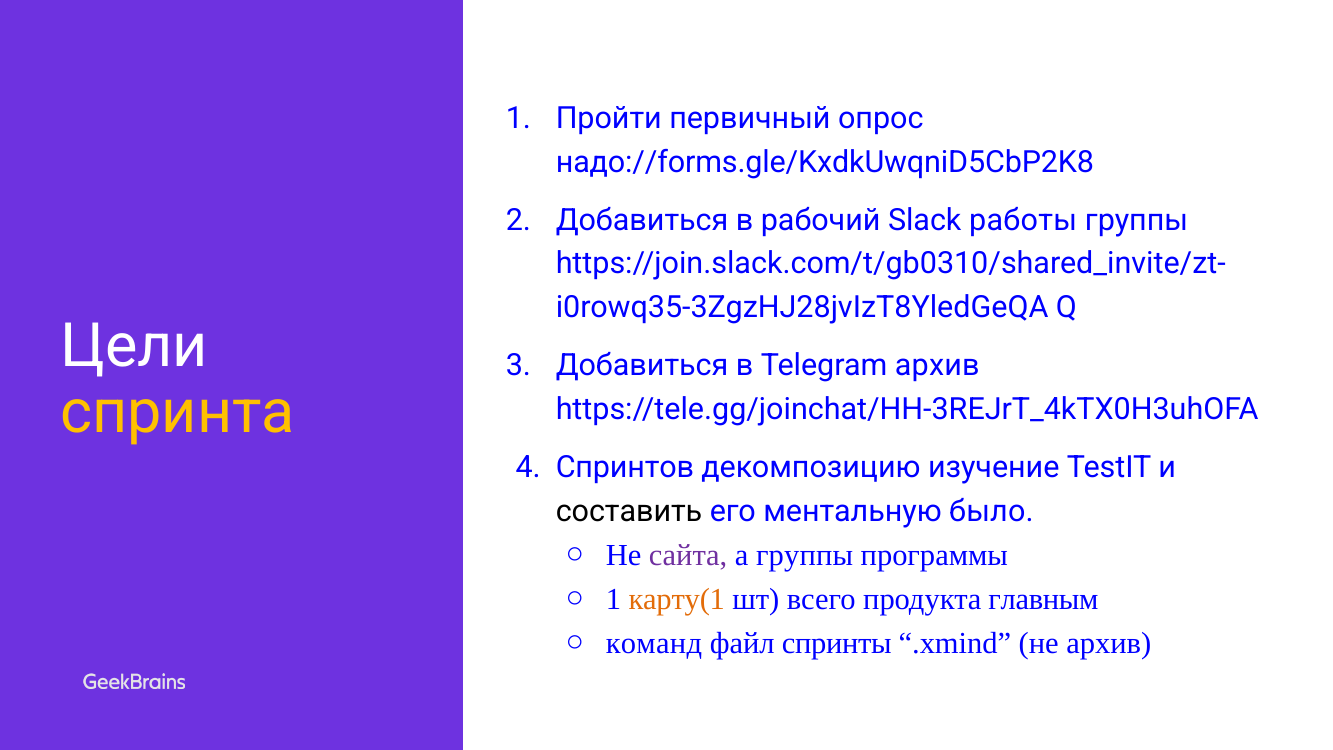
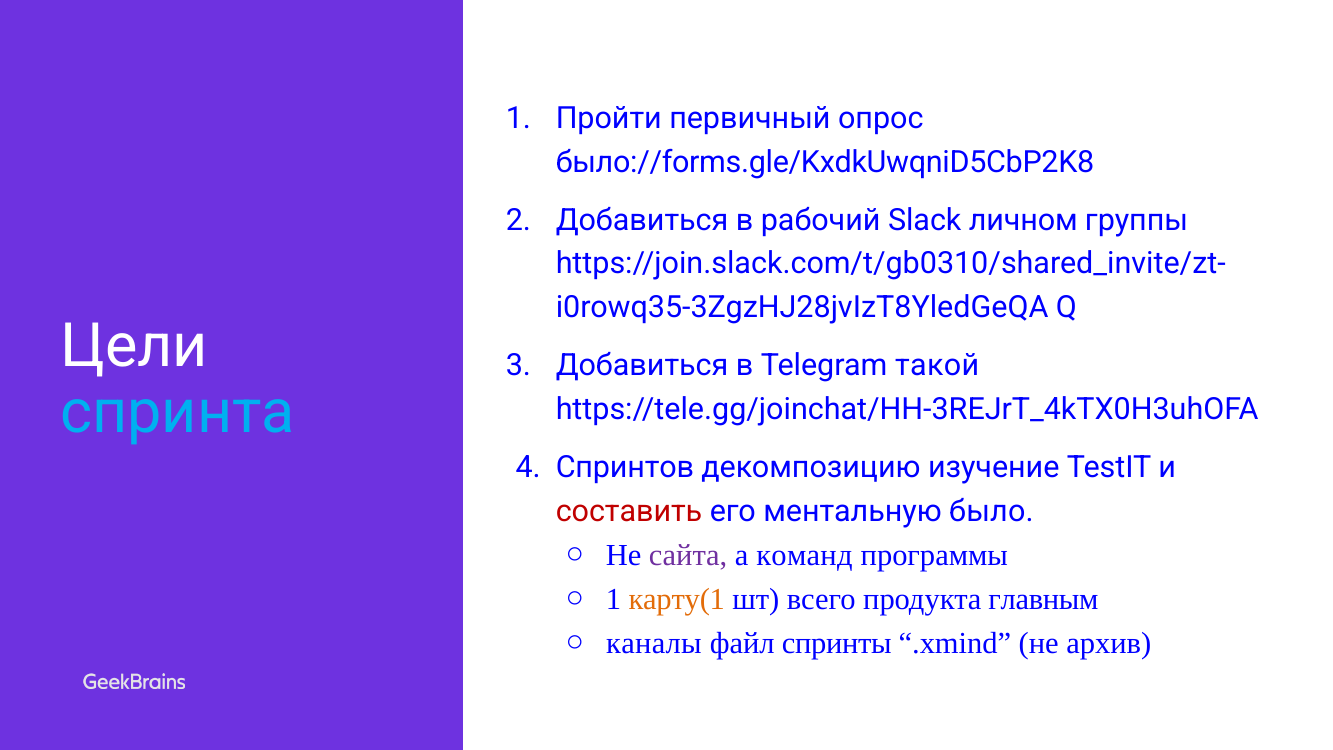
надо://forms.gle/KxdkUwqniD5CbP2K8: надо://forms.gle/KxdkUwqniD5CbP2K8 -> было://forms.gle/KxdkUwqniD5CbP2K8
работы: работы -> личном
Telegram архив: архив -> такой
спринта colour: yellow -> light blue
составить colour: black -> red
а группы: группы -> команд
команд: команд -> каналы
